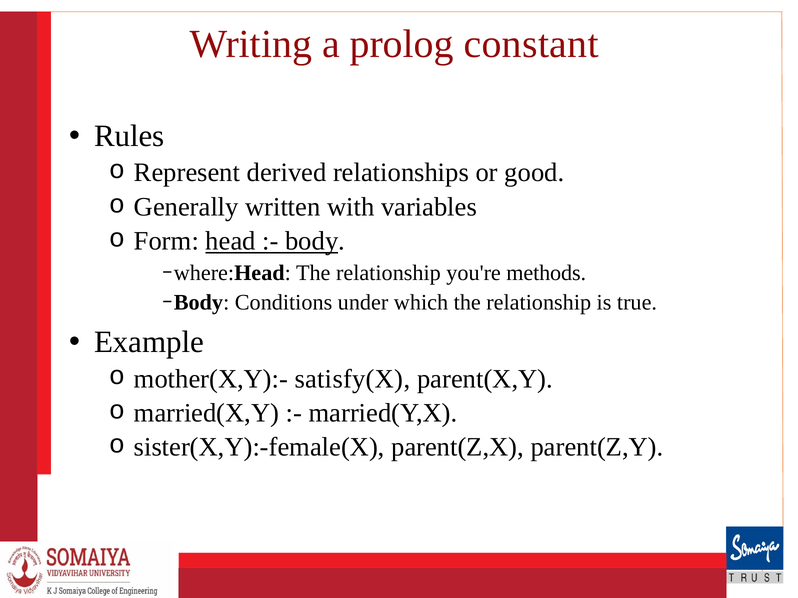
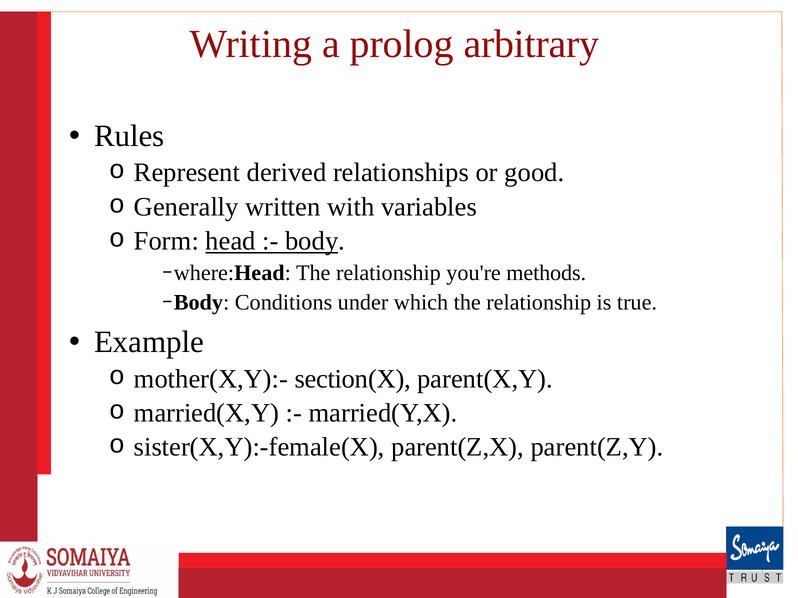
constant: constant -> arbitrary
satisfy(X: satisfy(X -> section(X
